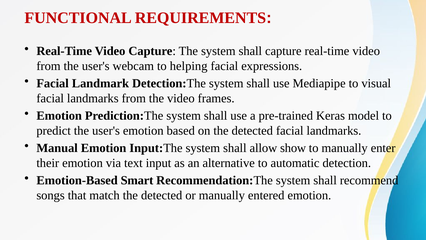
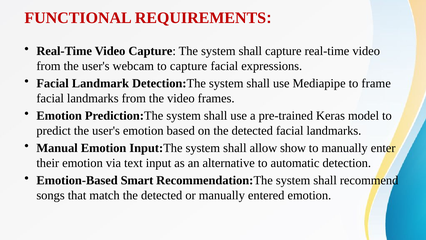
to helping: helping -> capture
visual: visual -> frame
